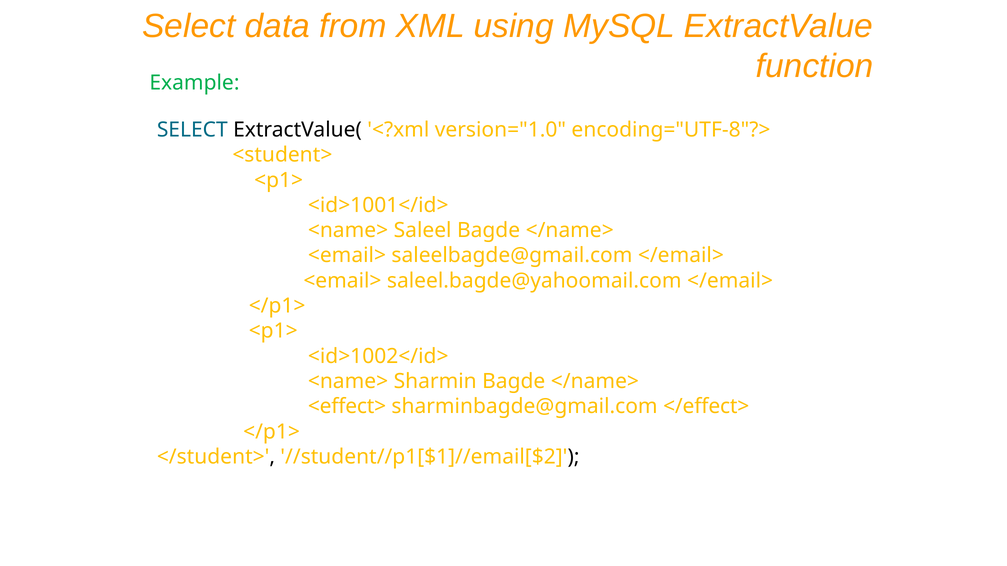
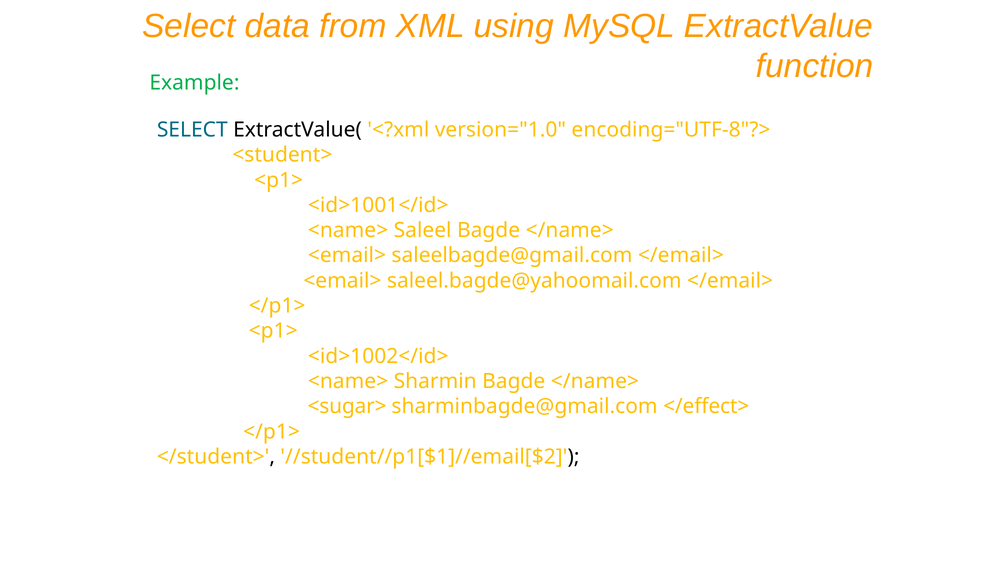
<effect>: <effect> -> <sugar>
